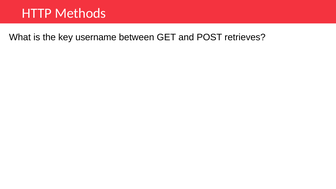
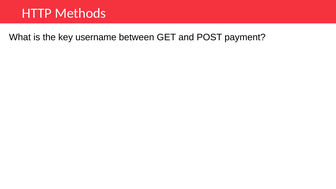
retrieves: retrieves -> payment
